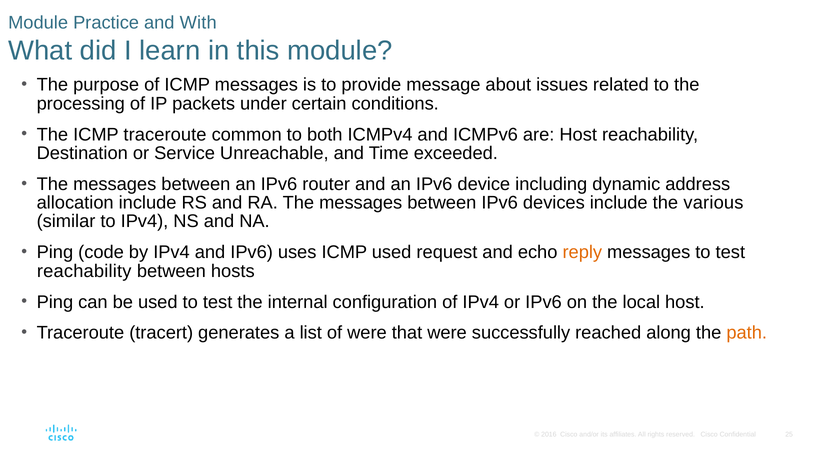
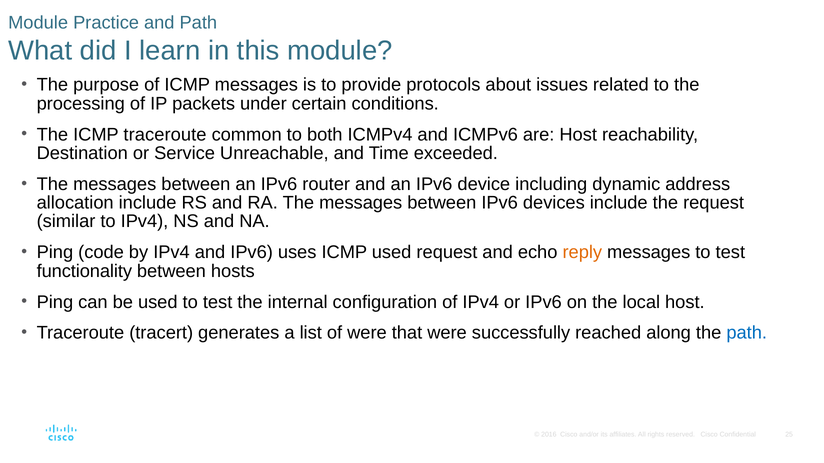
and With: With -> Path
message: message -> protocols
the various: various -> request
reachability at (84, 271): reachability -> functionality
path at (747, 333) colour: orange -> blue
